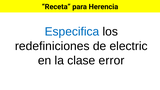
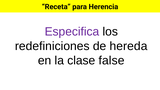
Especifica colour: blue -> purple
electric: electric -> hereda
error: error -> false
